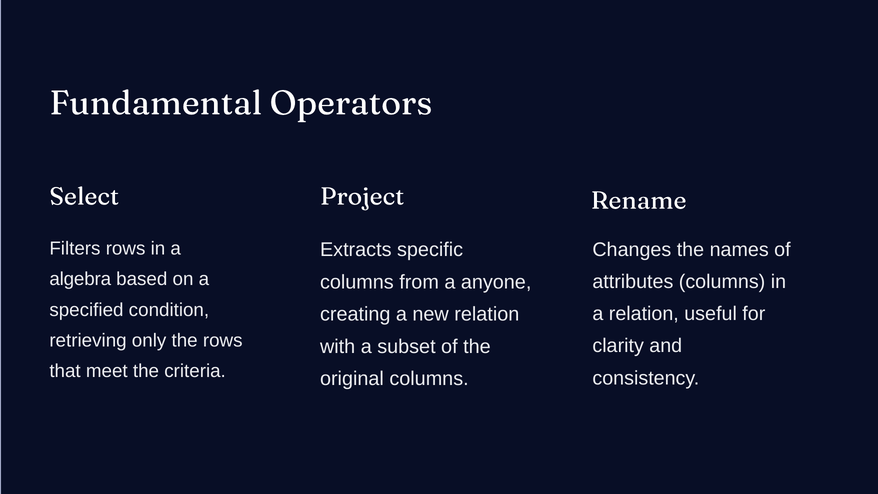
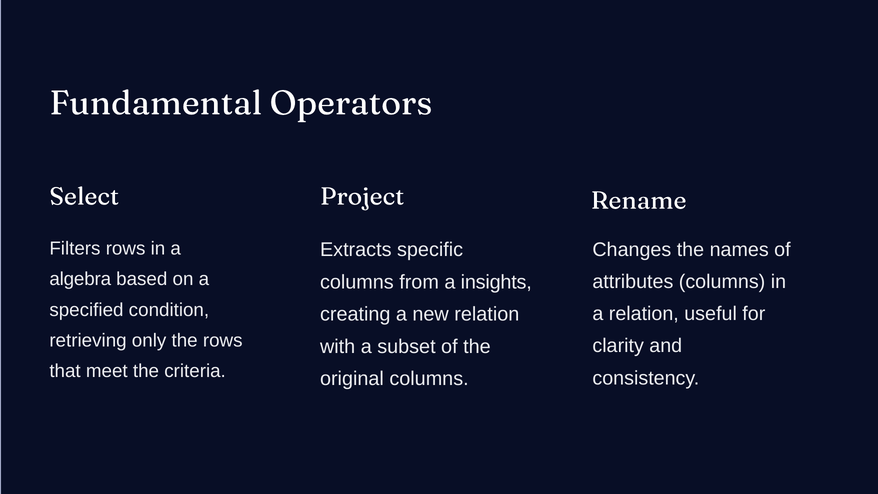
anyone: anyone -> insights
